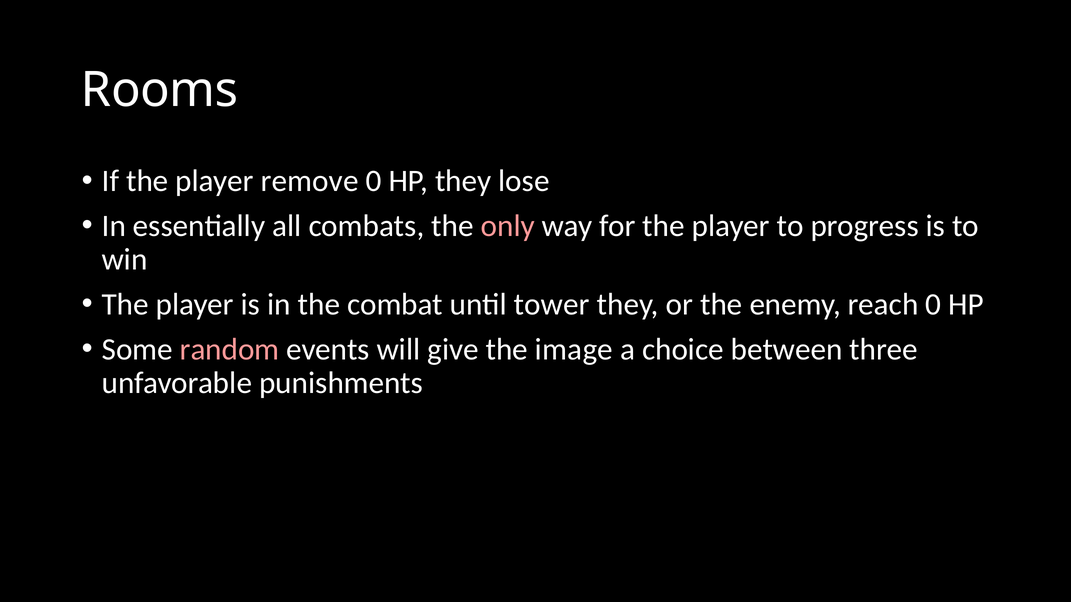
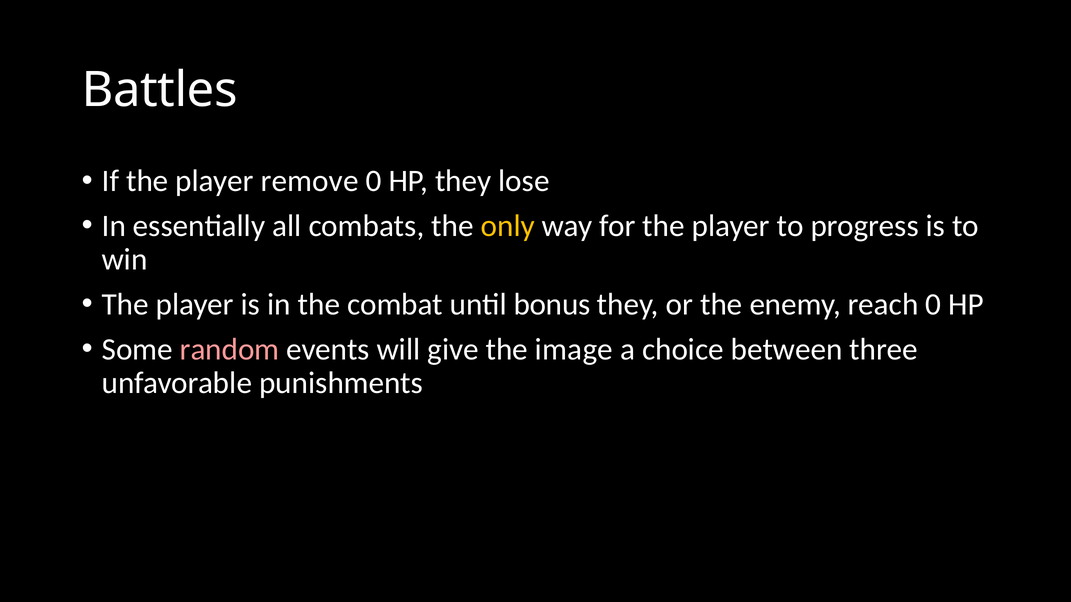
Rooms: Rooms -> Battles
only colour: pink -> yellow
tower: tower -> bonus
